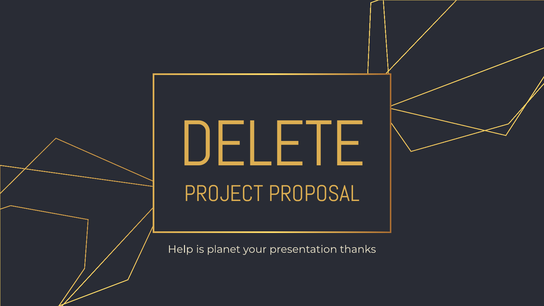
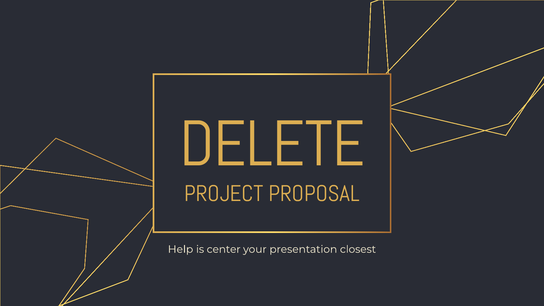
planet: planet -> center
thanks: thanks -> closest
